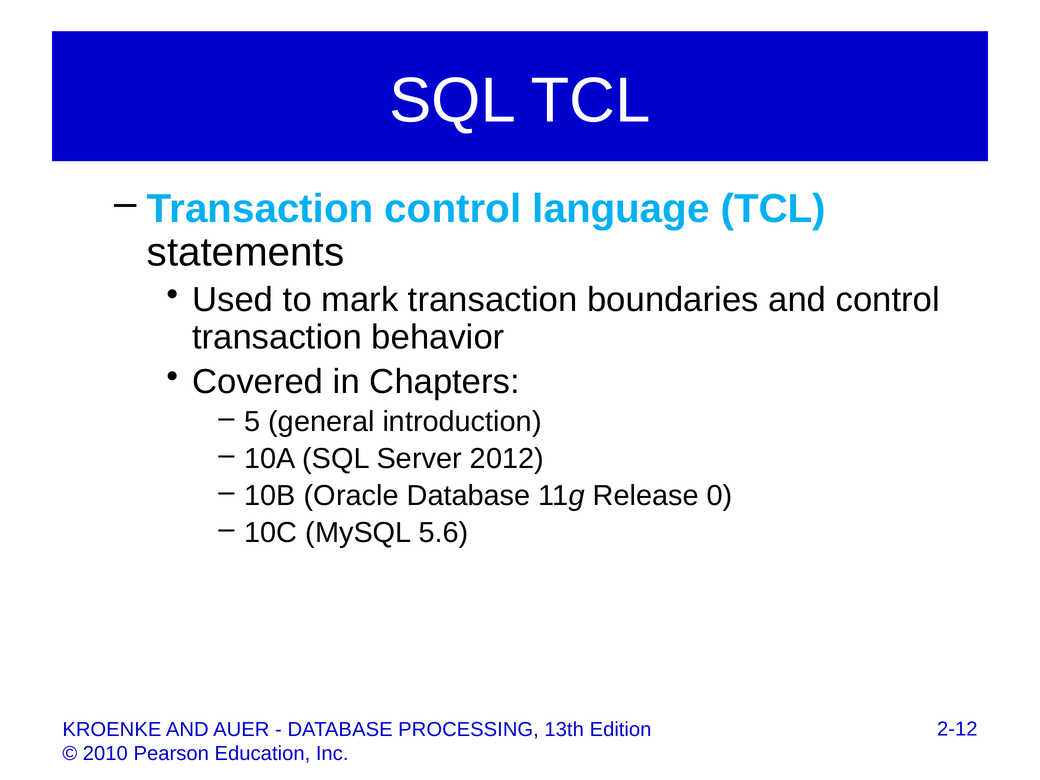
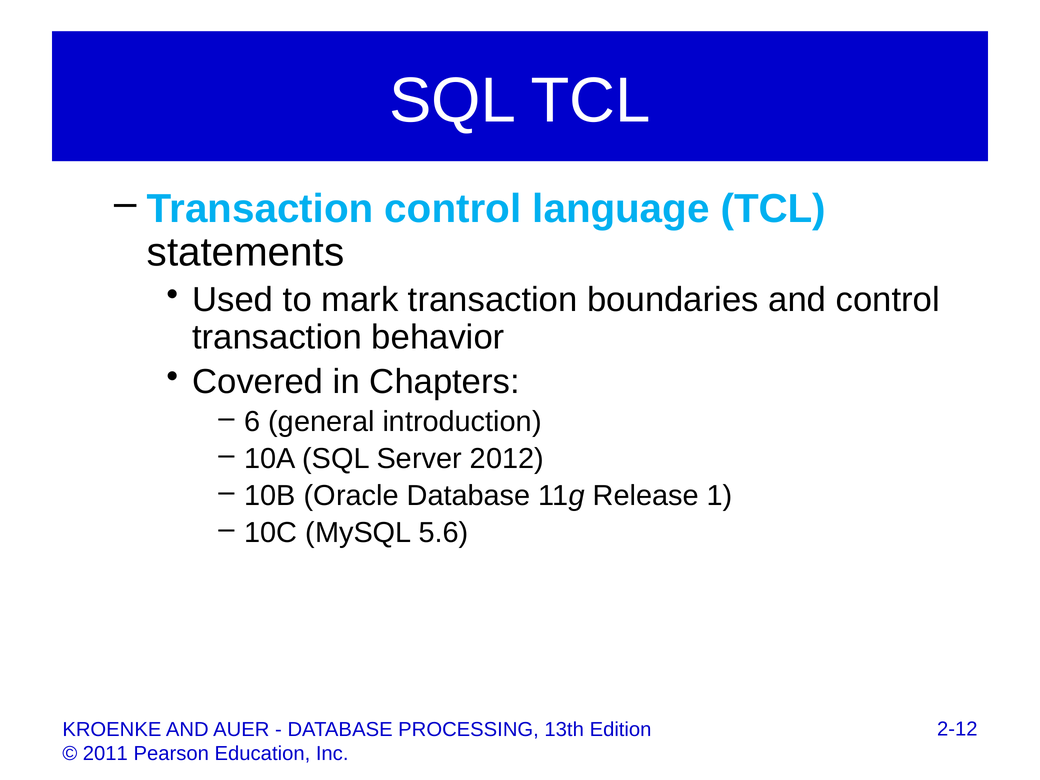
5: 5 -> 6
0: 0 -> 1
2010: 2010 -> 2011
